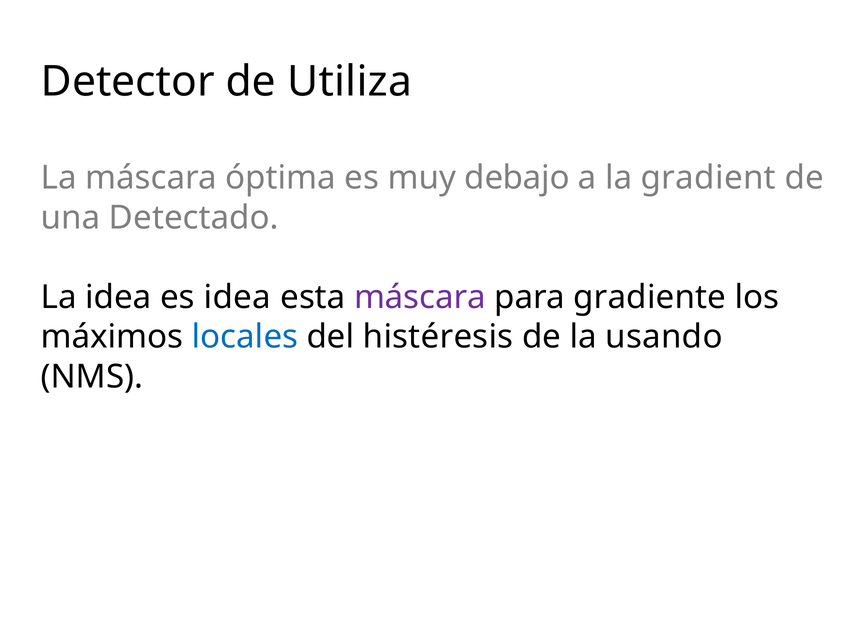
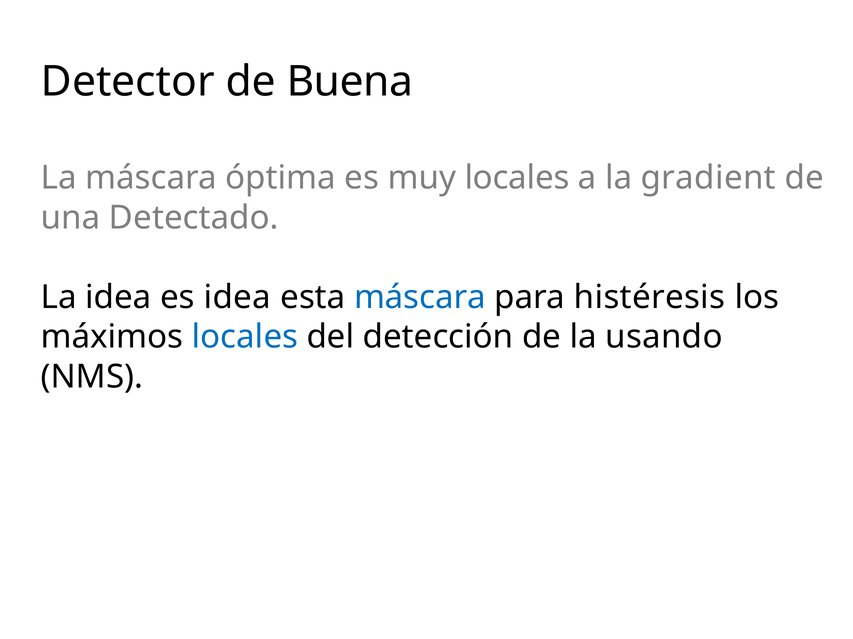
Utiliza: Utiliza -> Buena
muy debajo: debajo -> locales
máscara at (420, 298) colour: purple -> blue
gradiente: gradiente -> histéresis
histéresis: histéresis -> detección
